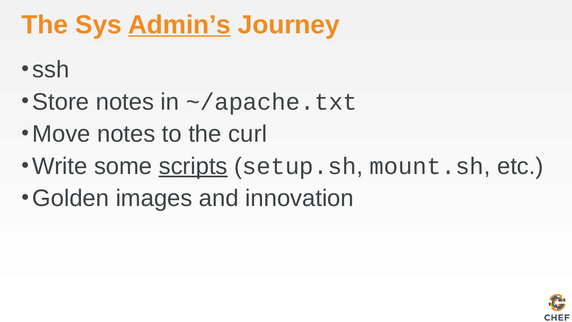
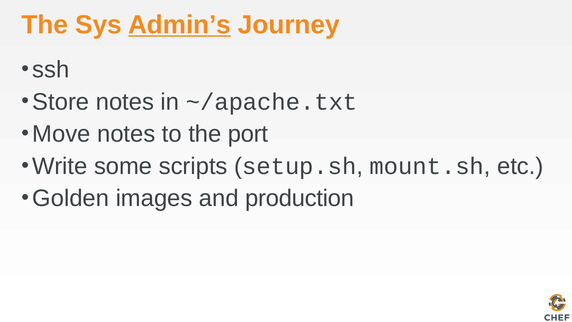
curl: curl -> port
scripts underline: present -> none
innovation: innovation -> production
